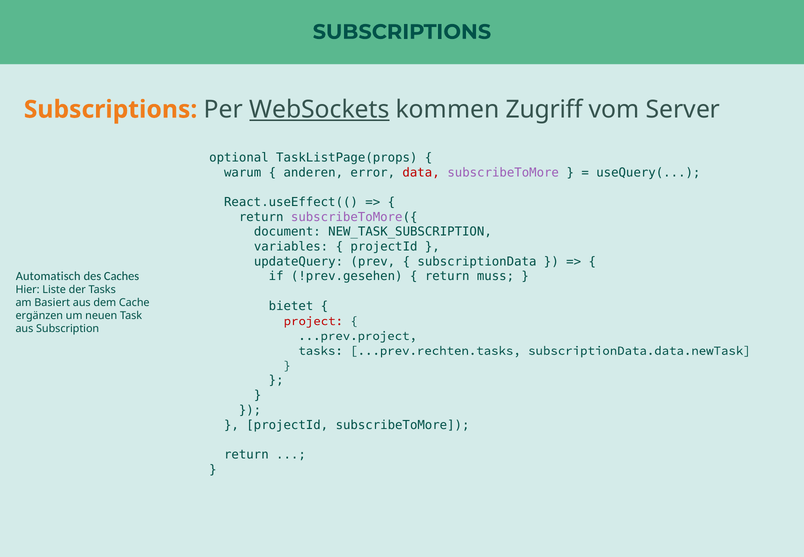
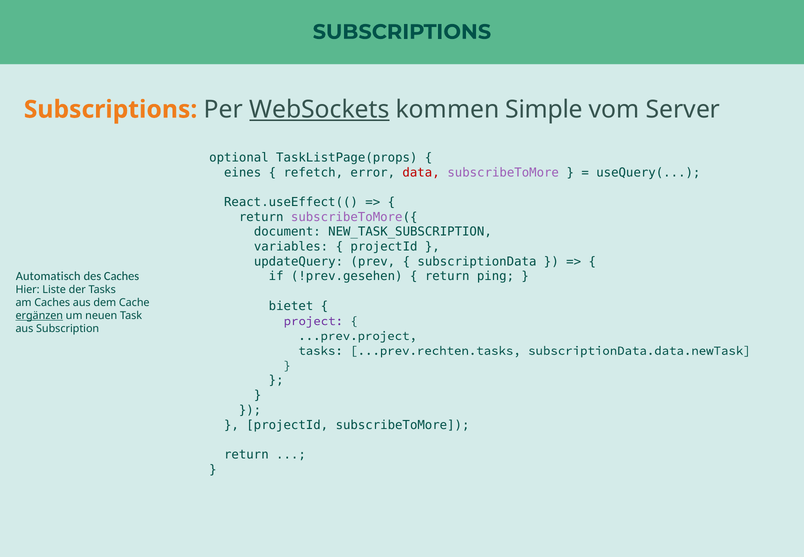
Zugriff: Zugriff -> Simple
warum: warum -> eines
anderen: anderen -> refetch
muss: muss -> ping
am Basiert: Basiert -> Caches
ergänzen underline: none -> present
project colour: red -> purple
